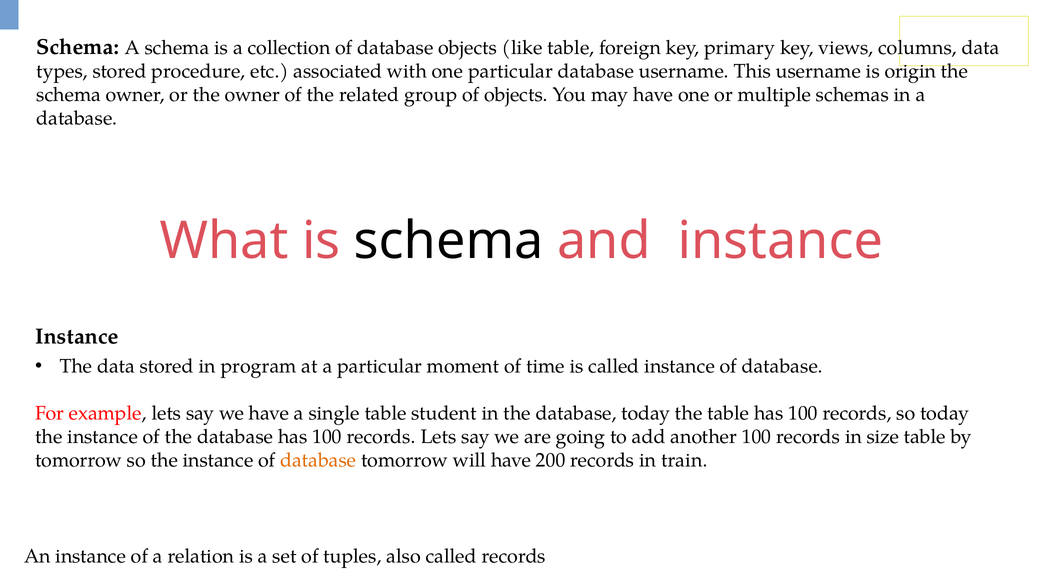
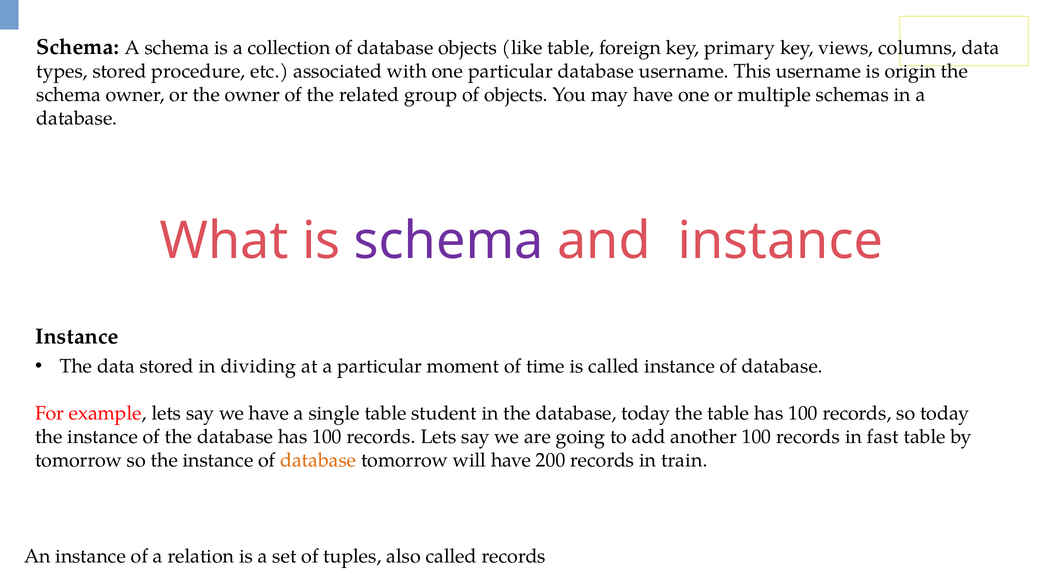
schema at (449, 241) colour: black -> purple
program: program -> dividing
size: size -> fast
